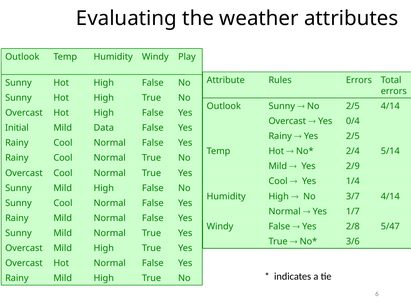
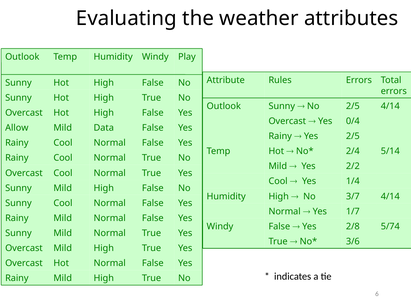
Initial: Initial -> Allow
2/9: 2/9 -> 2/2
5/47: 5/47 -> 5/74
